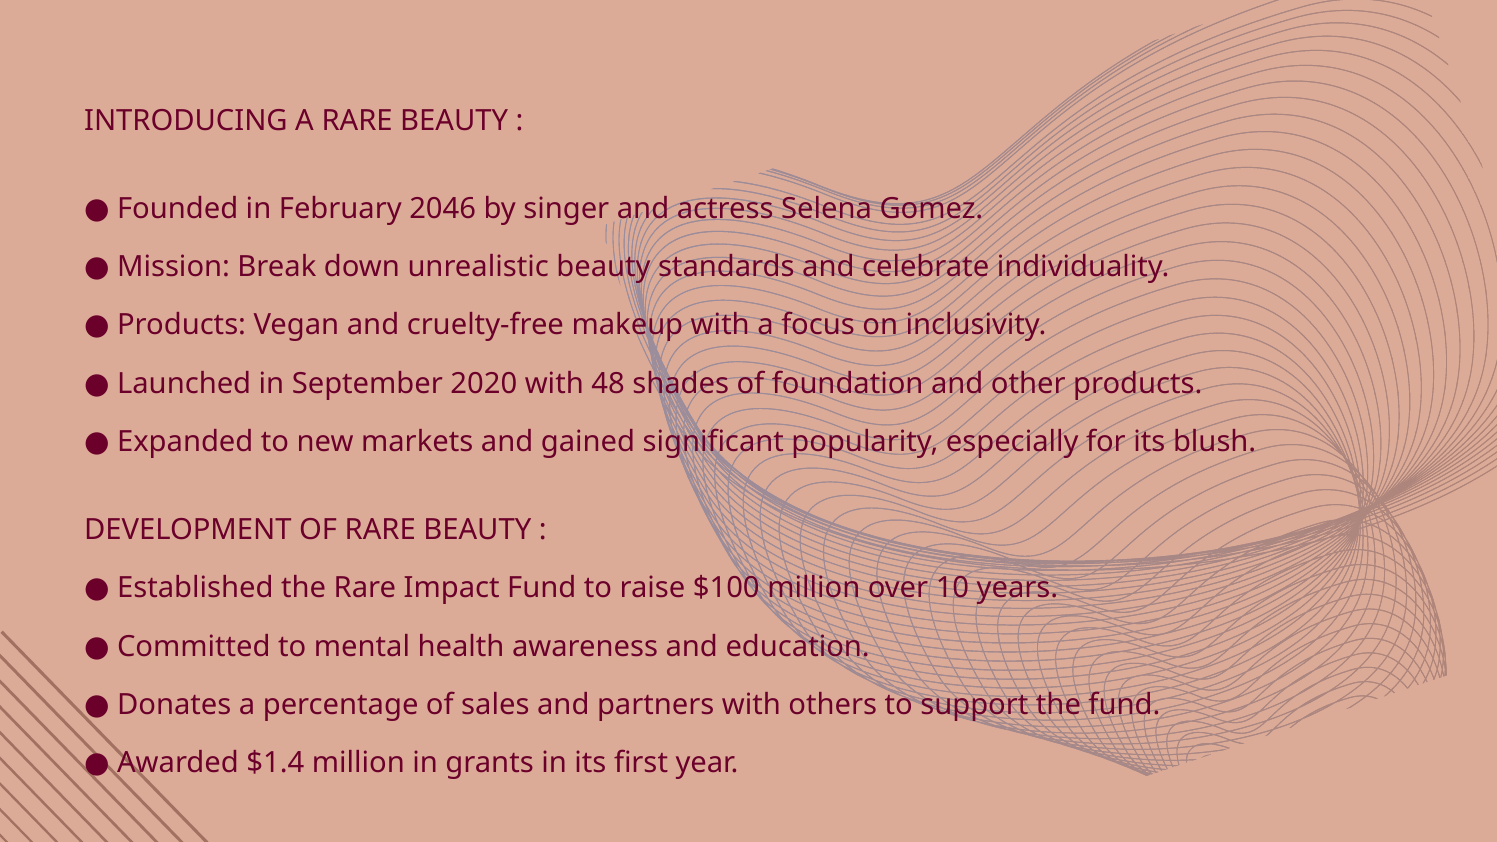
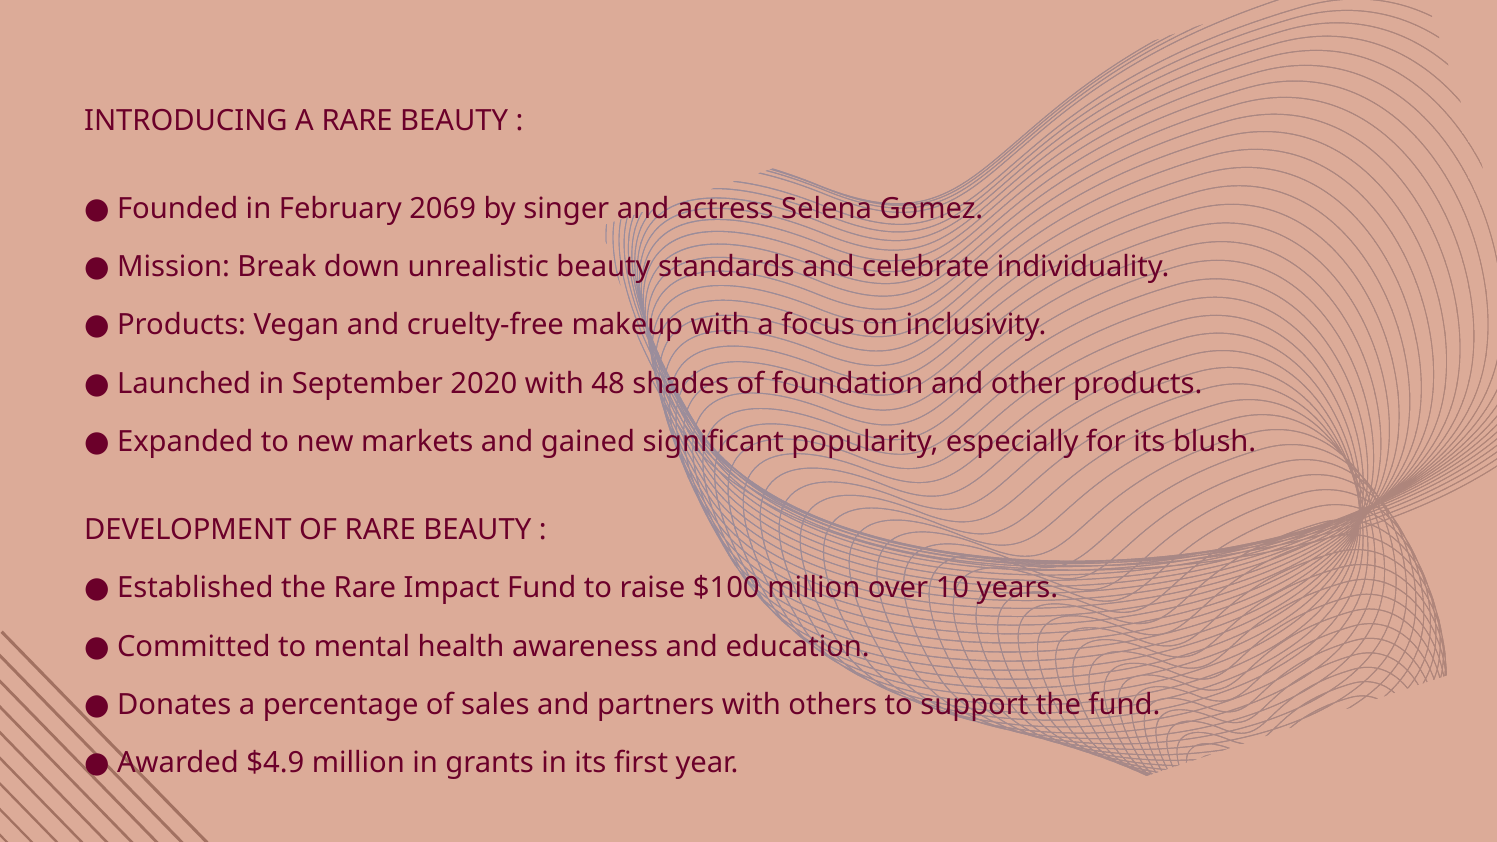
2046: 2046 -> 2069
$1.4: $1.4 -> $4.9
